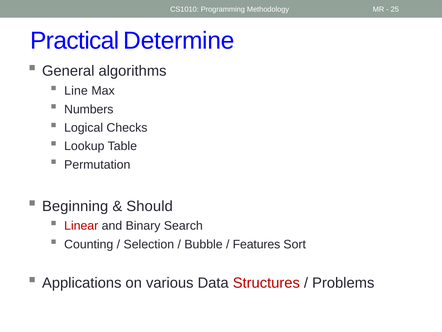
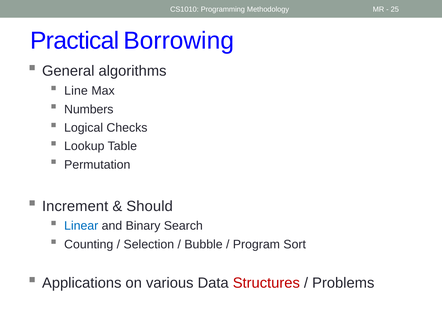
Determine: Determine -> Borrowing
Beginning: Beginning -> Increment
Linear colour: red -> blue
Features: Features -> Program
